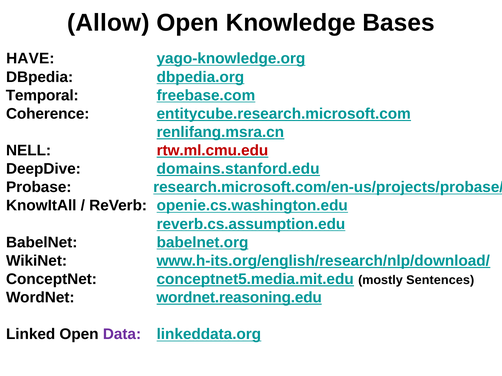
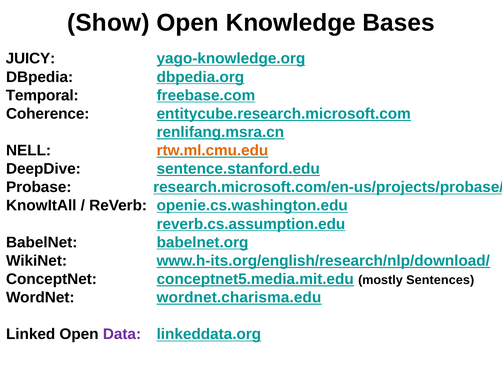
Allow: Allow -> Show
HAVE: HAVE -> JUICY
rtw.ml.cmu.edu colour: red -> orange
domains.stanford.edu: domains.stanford.edu -> sentence.stanford.edu
wordnet.reasoning.edu: wordnet.reasoning.edu -> wordnet.charisma.edu
